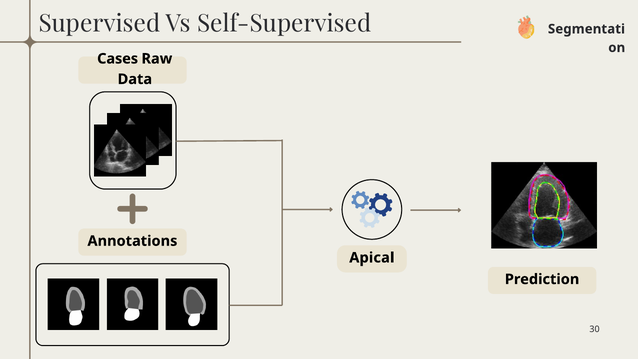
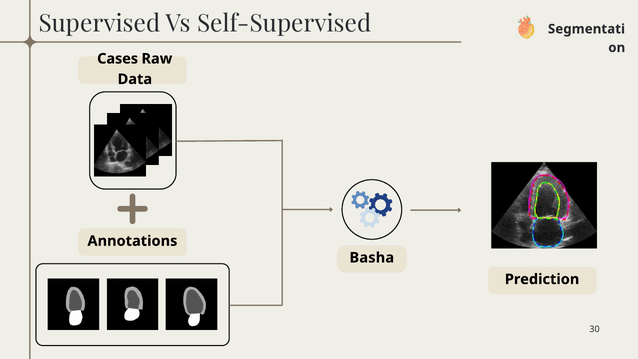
Apical: Apical -> Basha
